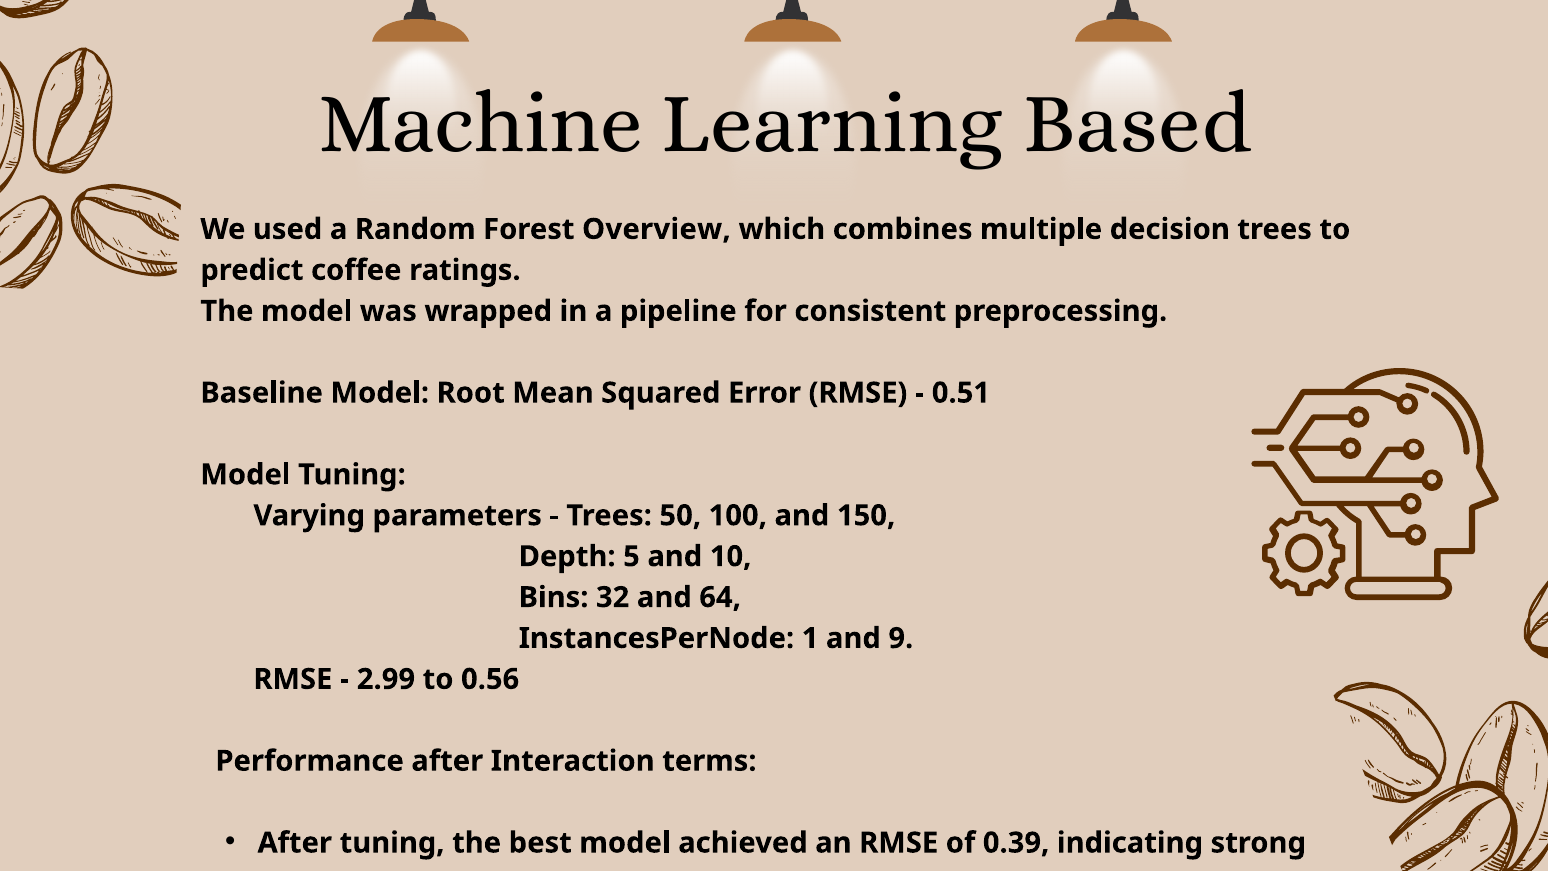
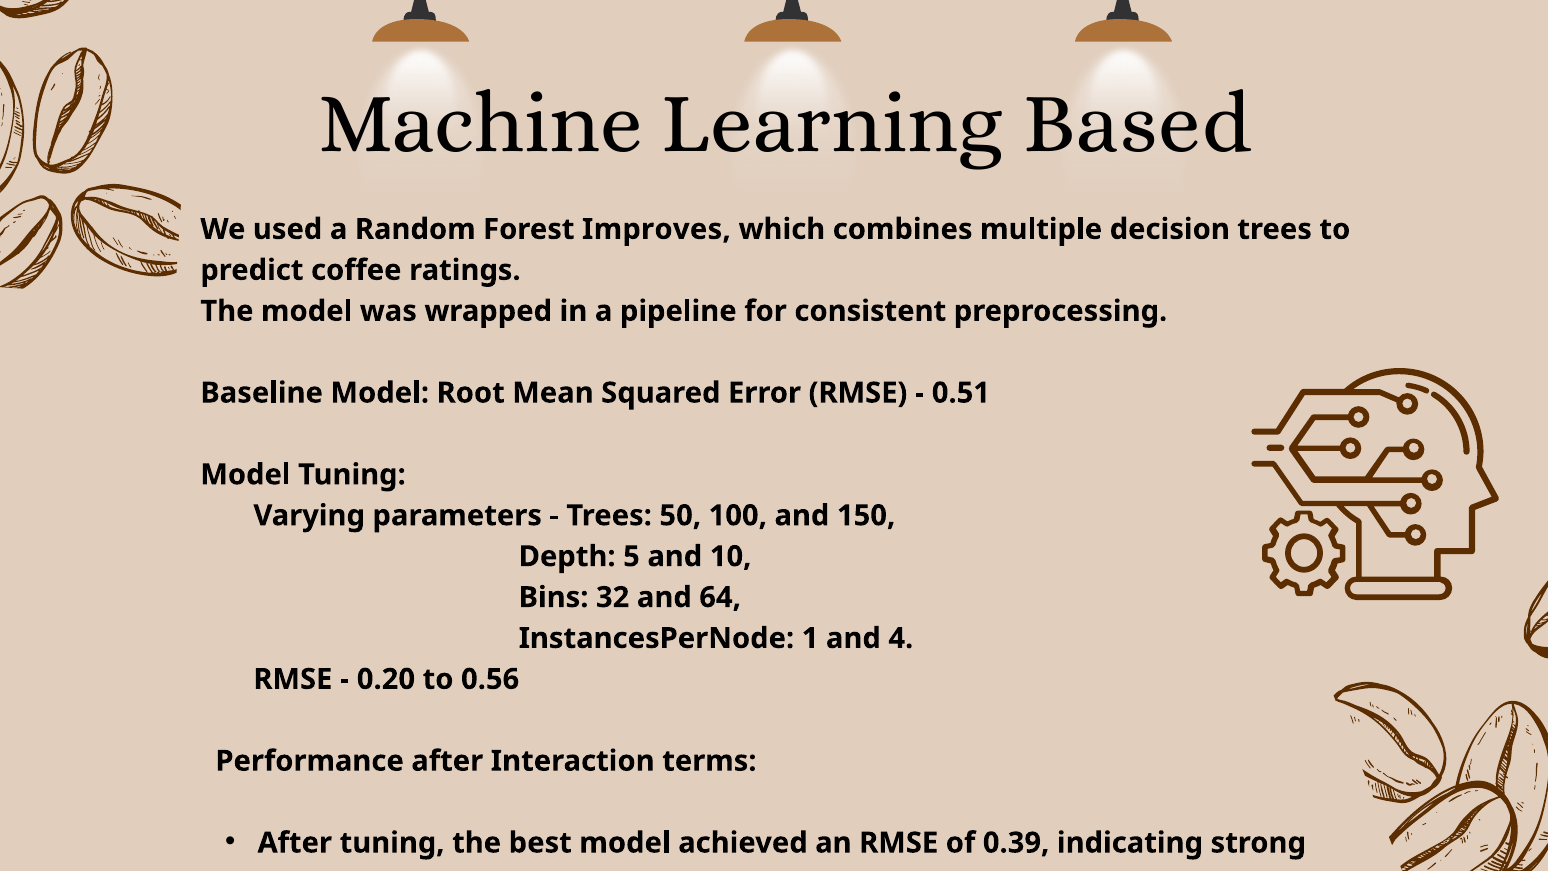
Overview: Overview -> Improves
9: 9 -> 4
2.99: 2.99 -> 0.20
